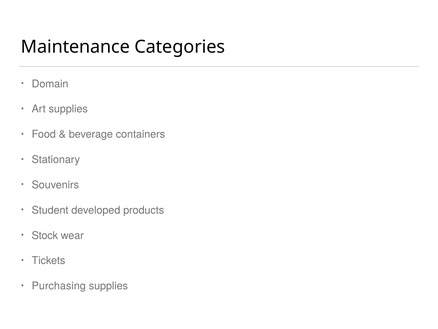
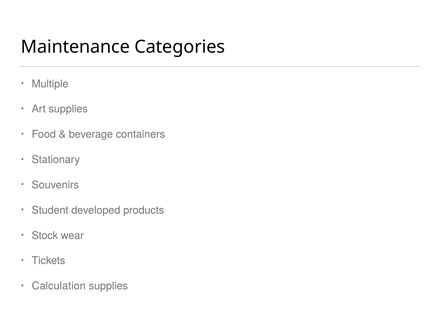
Domain: Domain -> Multiple
Purchasing: Purchasing -> Calculation
